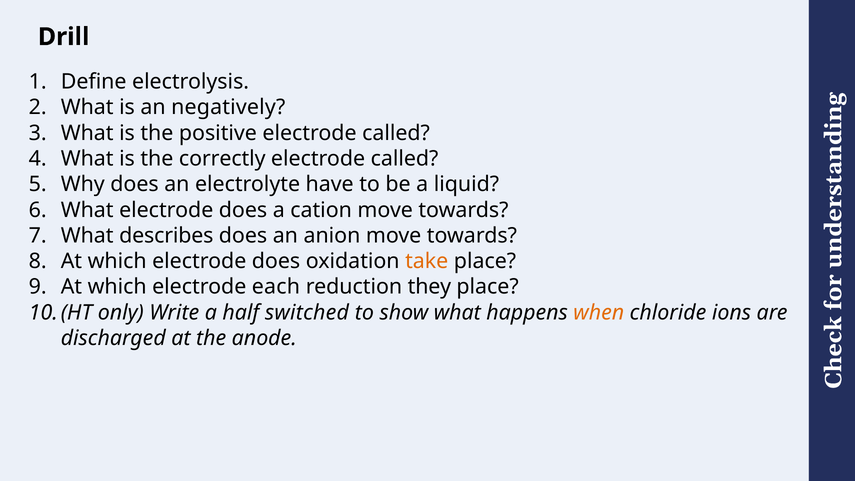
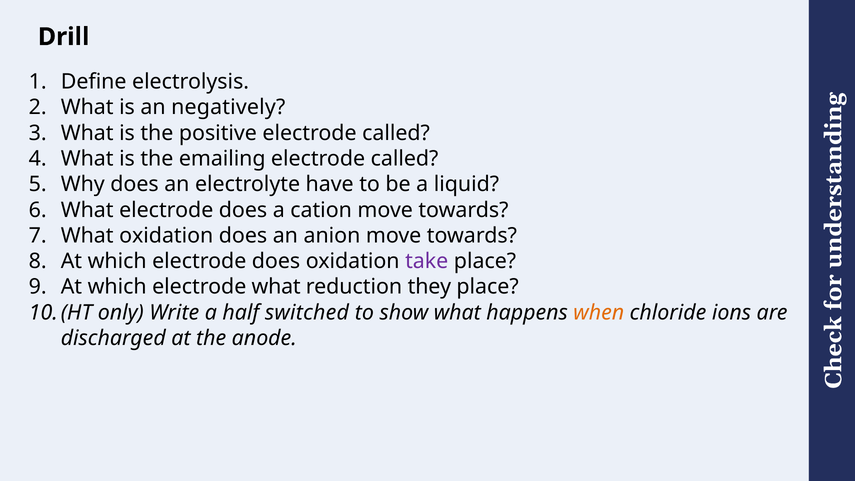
correctly: correctly -> emailing
What describes: describes -> oxidation
take colour: orange -> purple
electrode each: each -> what
